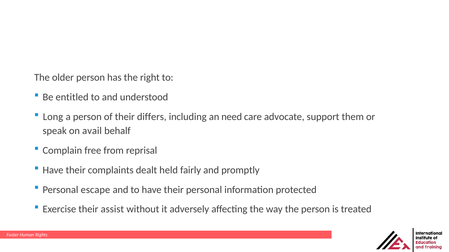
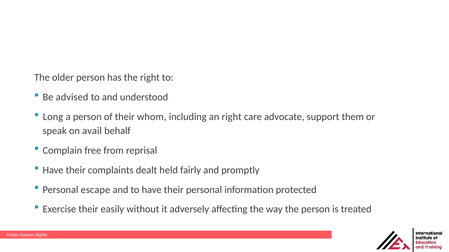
entitled: entitled -> advised
differs: differs -> whom
an need: need -> right
assist: assist -> easily
